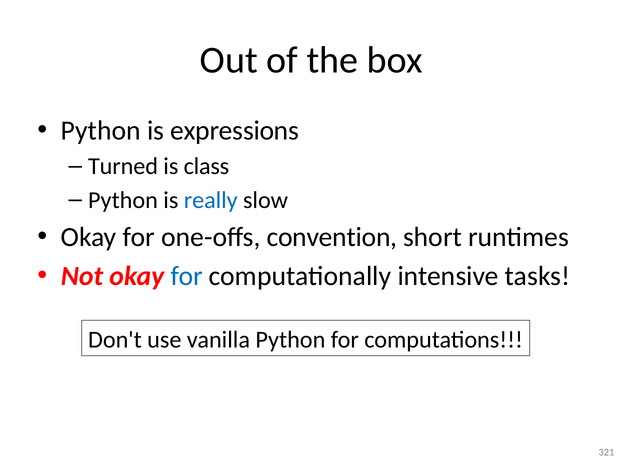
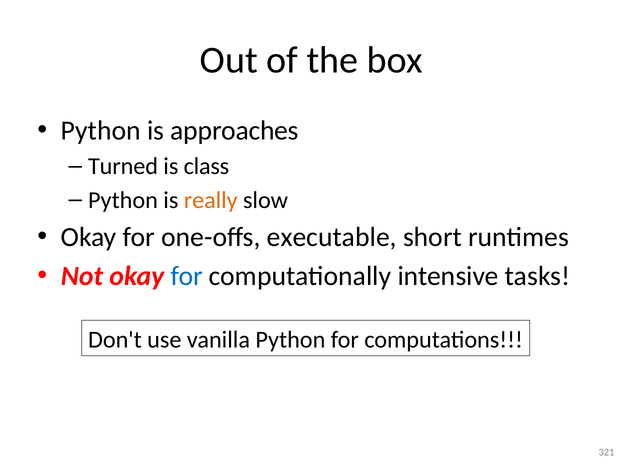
expressions: expressions -> approaches
really colour: blue -> orange
convention: convention -> executable
